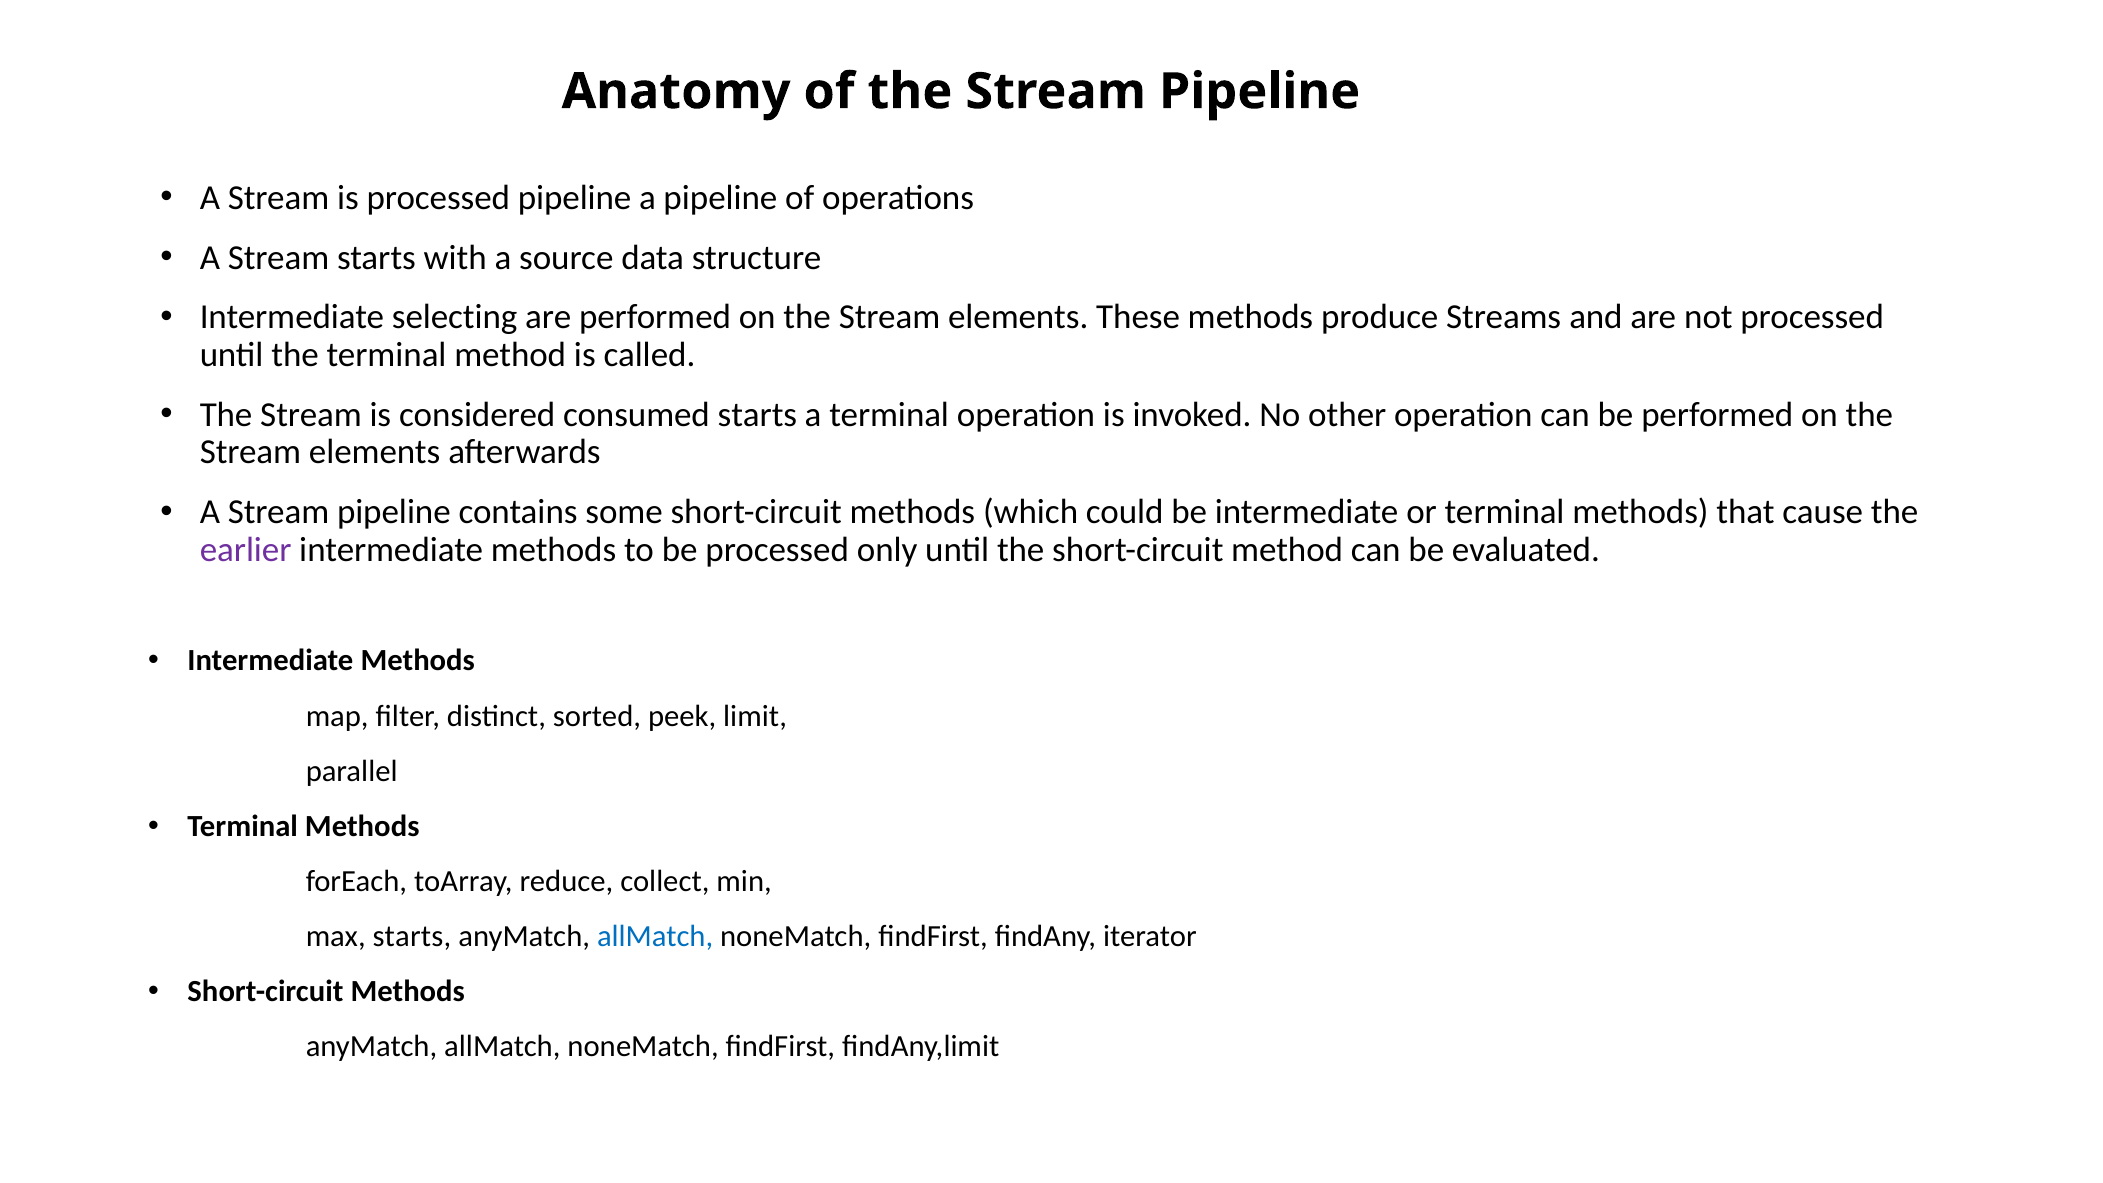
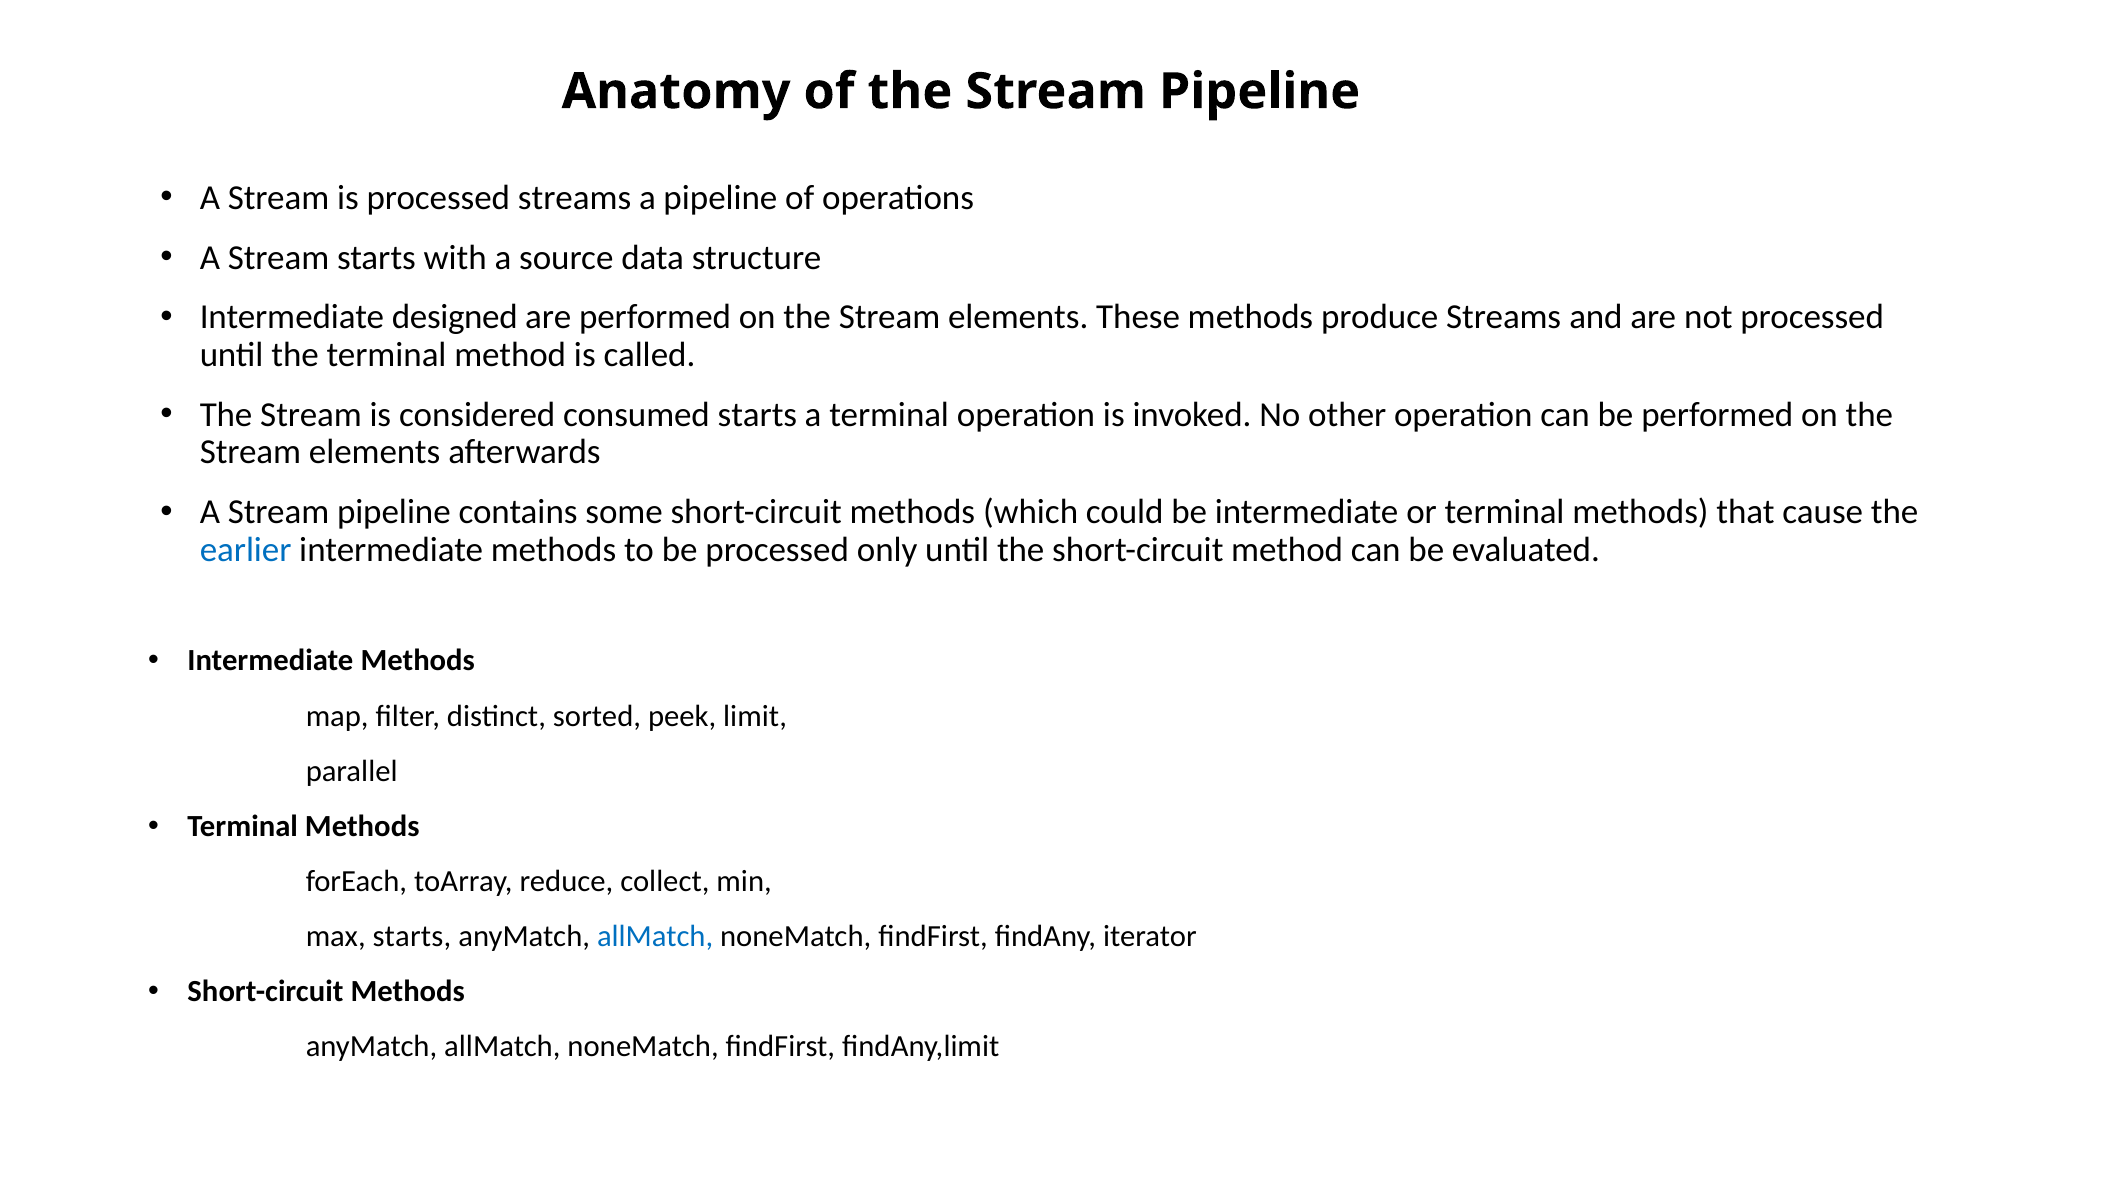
processed pipeline: pipeline -> streams
selecting: selecting -> designed
earlier colour: purple -> blue
